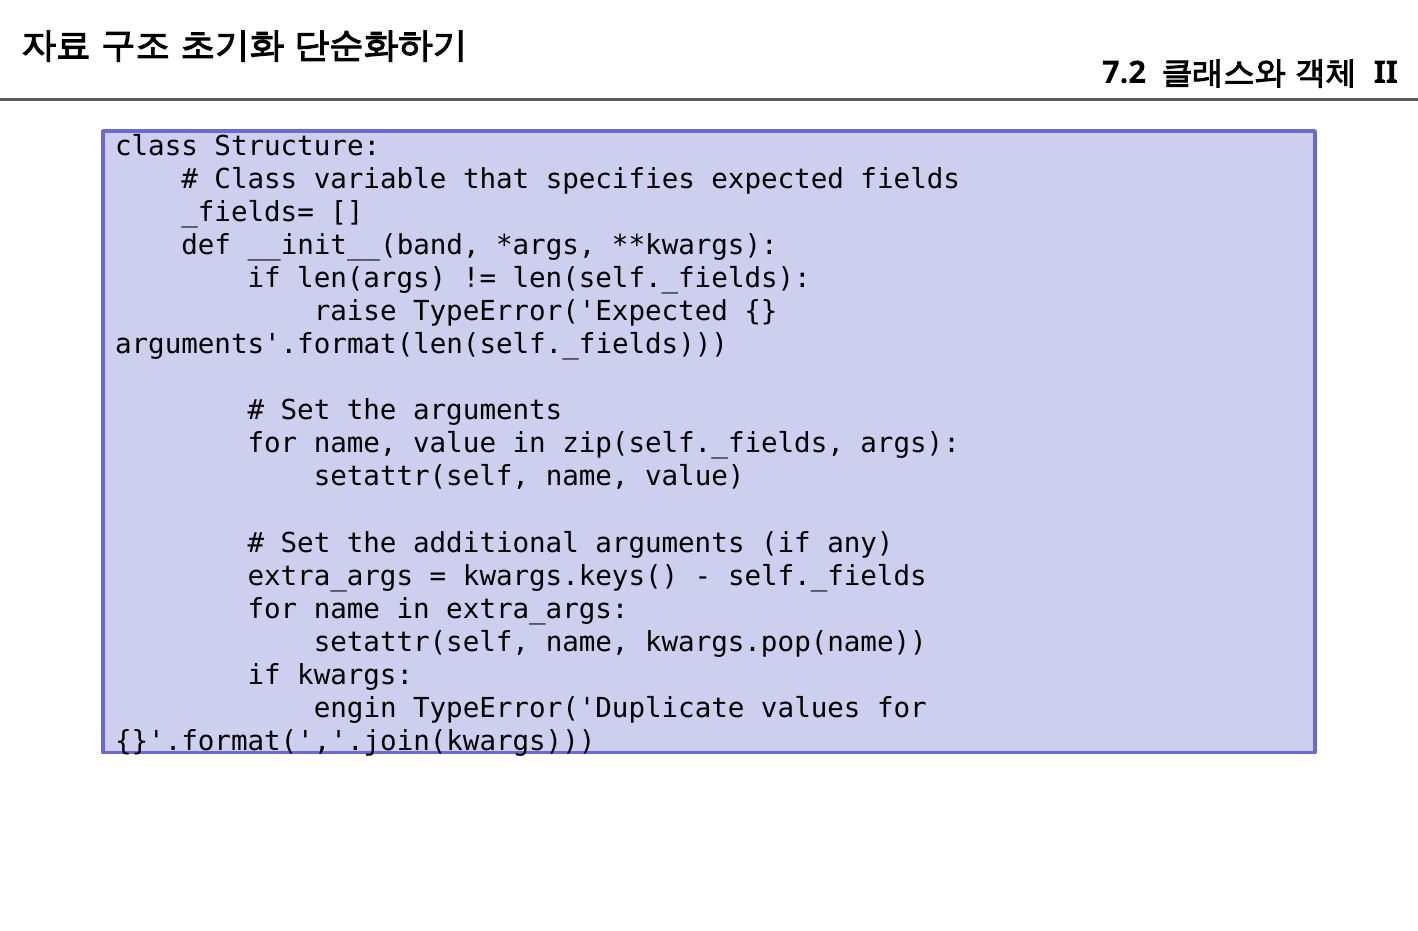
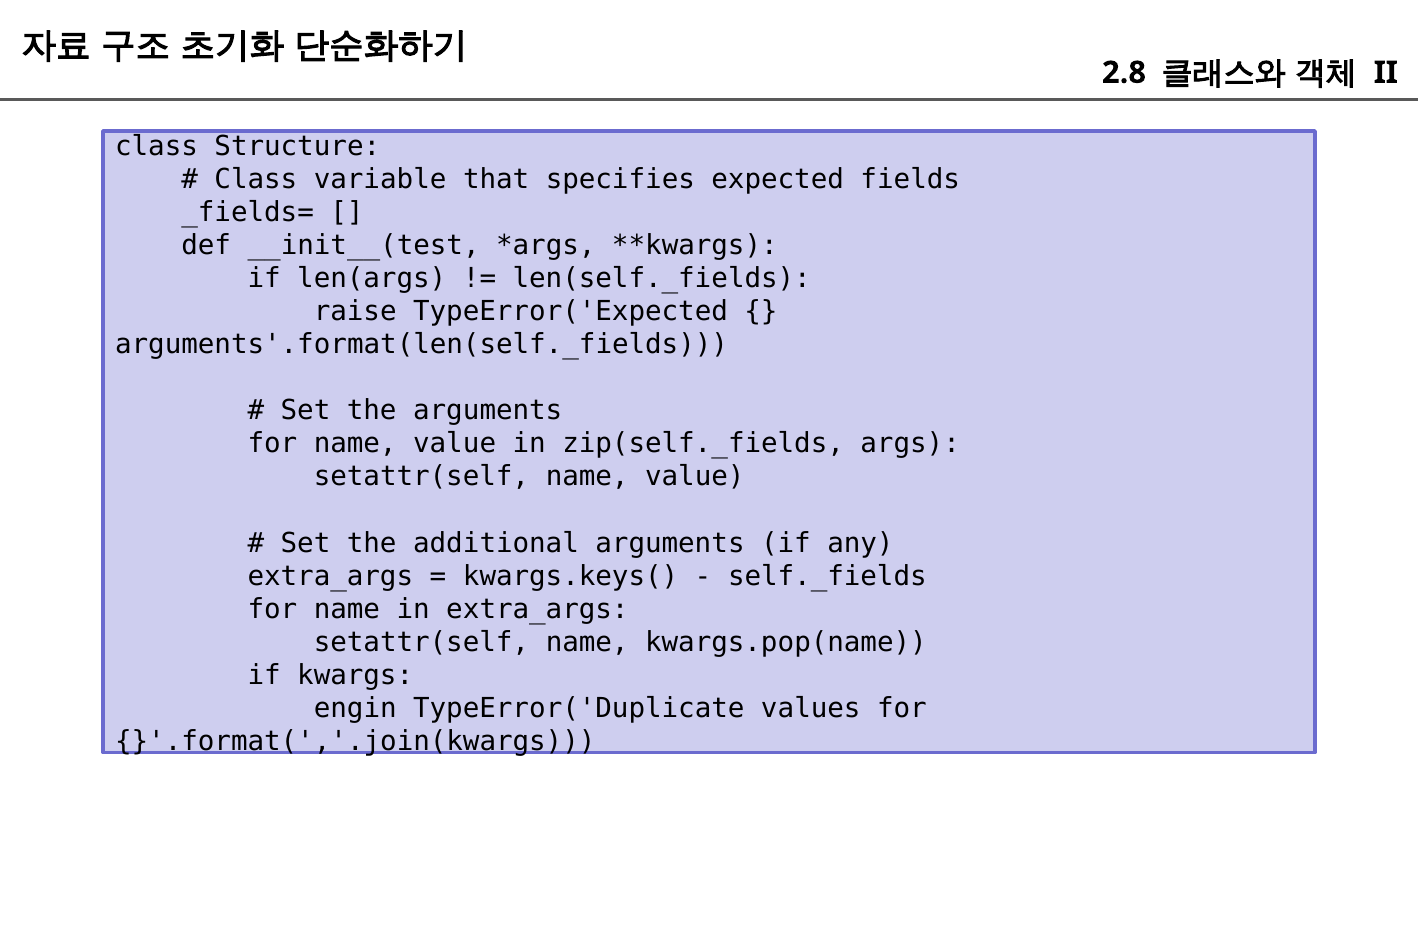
7.2: 7.2 -> 2.8
__init__(band: __init__(band -> __init__(test
